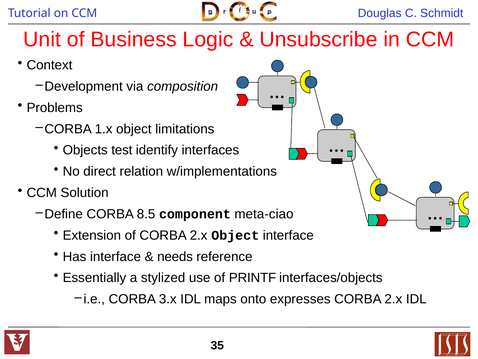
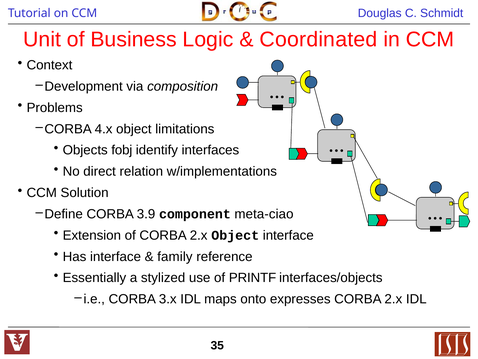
Unsubscribe: Unsubscribe -> Coordinated
1.x: 1.x -> 4.x
test: test -> fobj
8.5: 8.5 -> 3.9
needs: needs -> family
